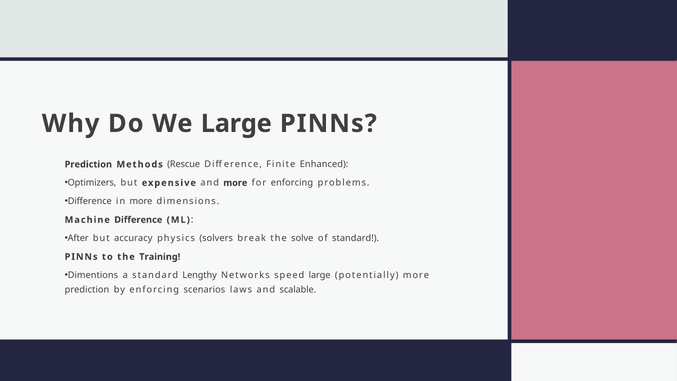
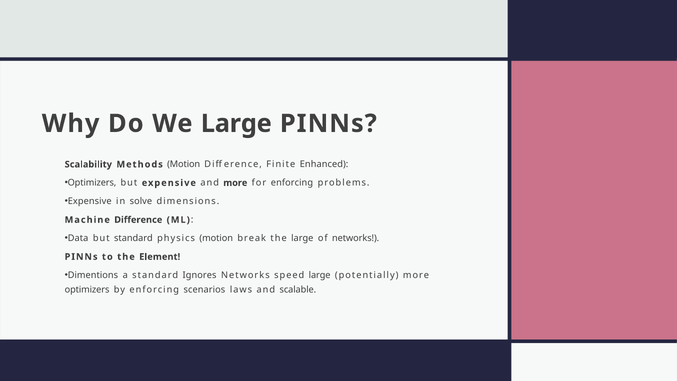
Prediction at (88, 164): Prediction -> Scalability
Methods Rescue: Rescue -> Motion
Difference at (90, 201): Difference -> Expensive
in more: more -> solve
After: After -> Data
but accuracy: accuracy -> standard
physics solvers: solvers -> motion
the solve: solve -> large
of standard: standard -> networks
Training: Training -> Element
Lengthy: Lengthy -> Ignores
prediction at (87, 289): prediction -> optimizers
